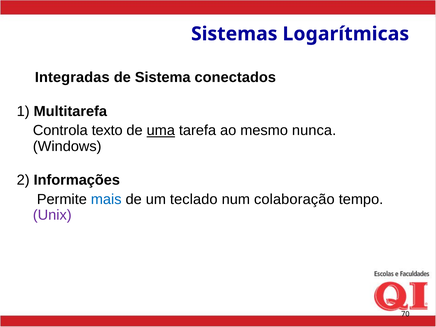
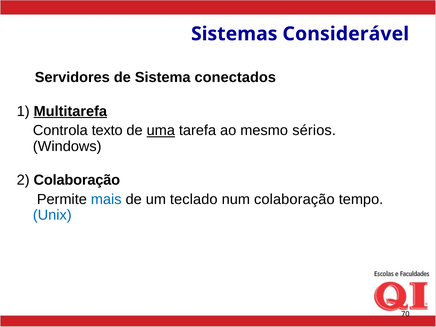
Logarítmicas: Logarítmicas -> Considerável
Integradas: Integradas -> Servidores
Multitarefa underline: none -> present
nunca: nunca -> sérios
2 Informações: Informações -> Colaboração
Unix colour: purple -> blue
